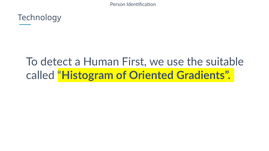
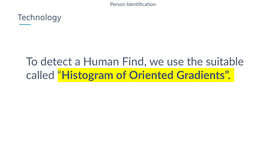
First: First -> Find
